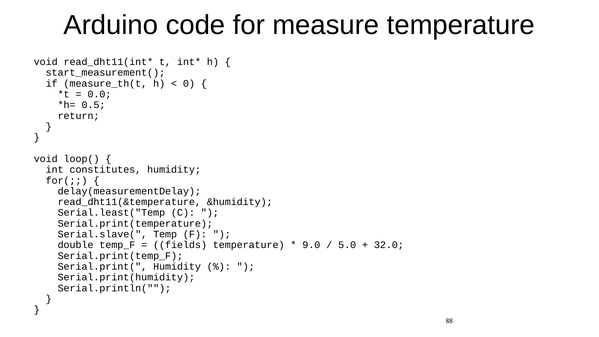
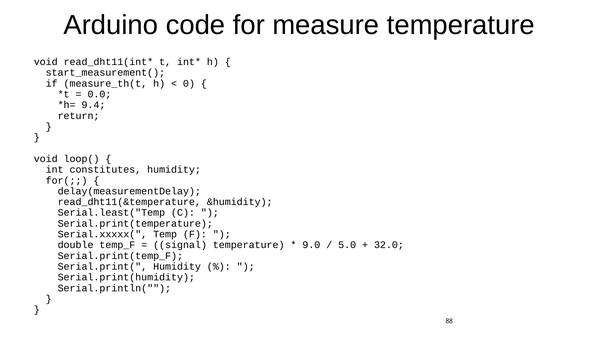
0.5: 0.5 -> 9.4
Serial.slave(: Serial.slave( -> Serial.xxxxx(
fields: fields -> signal
